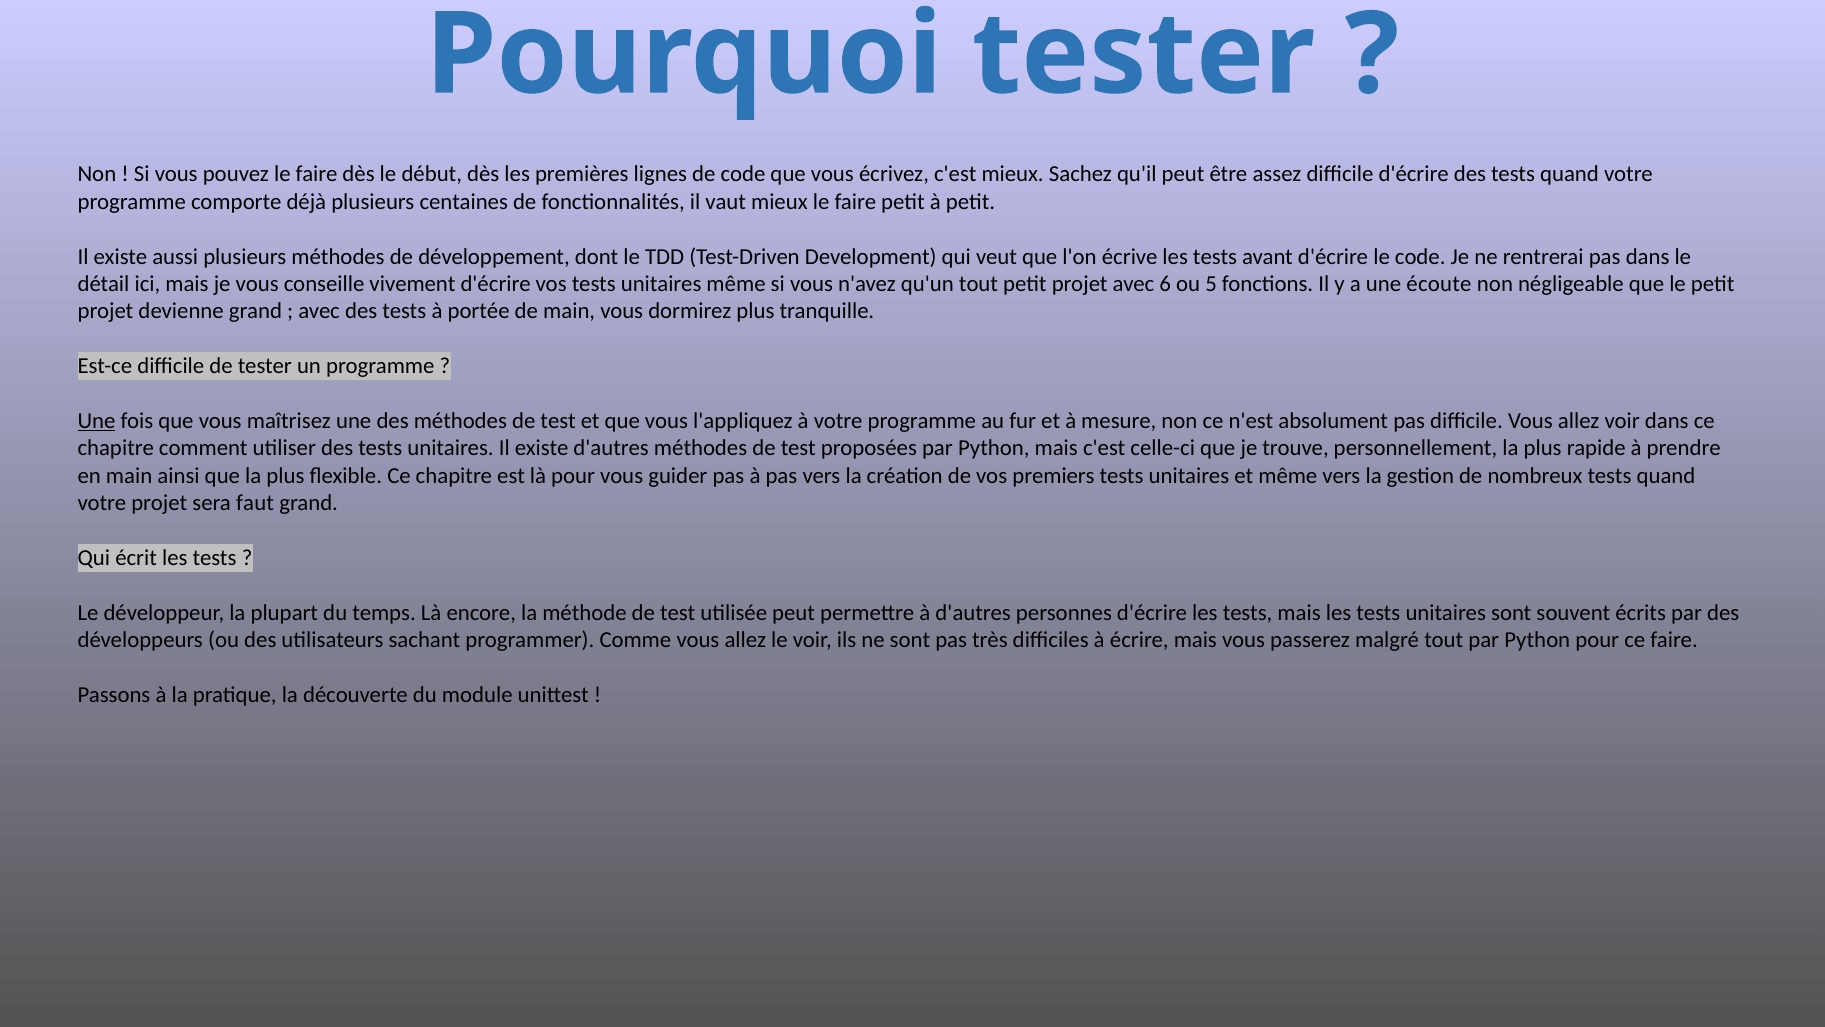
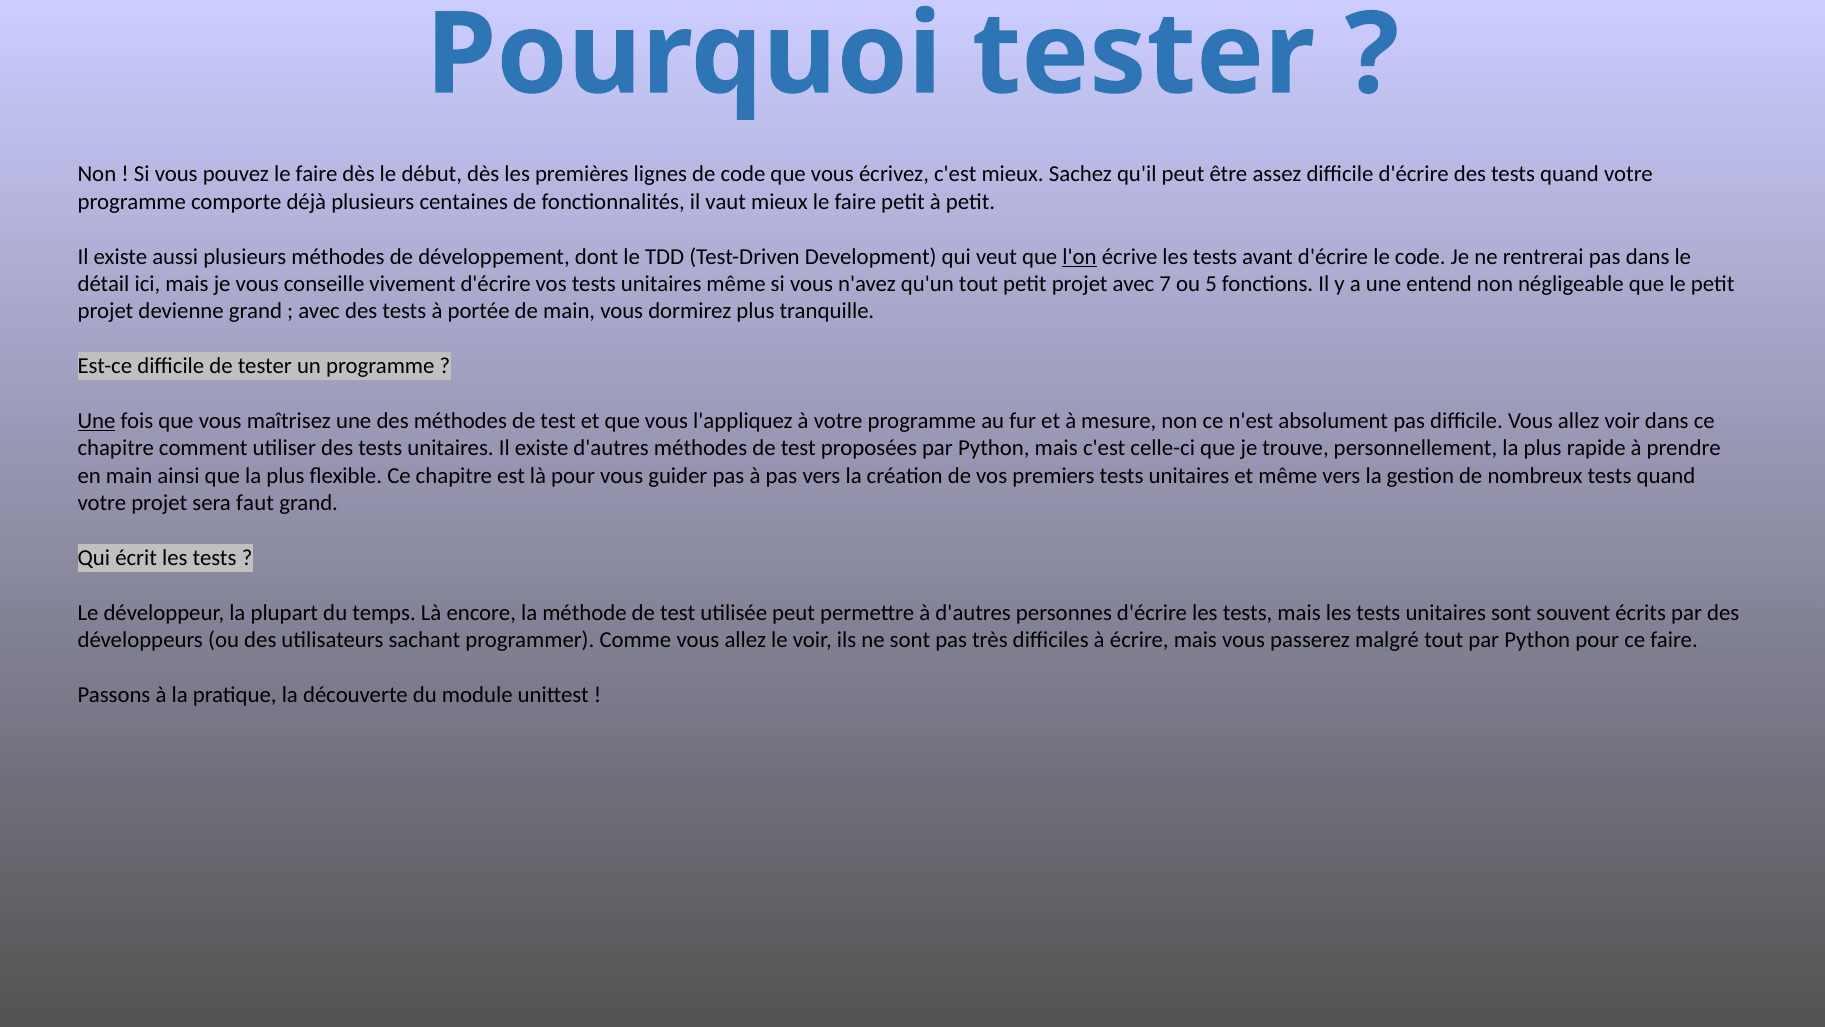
l'on underline: none -> present
6: 6 -> 7
écoute: écoute -> entend
